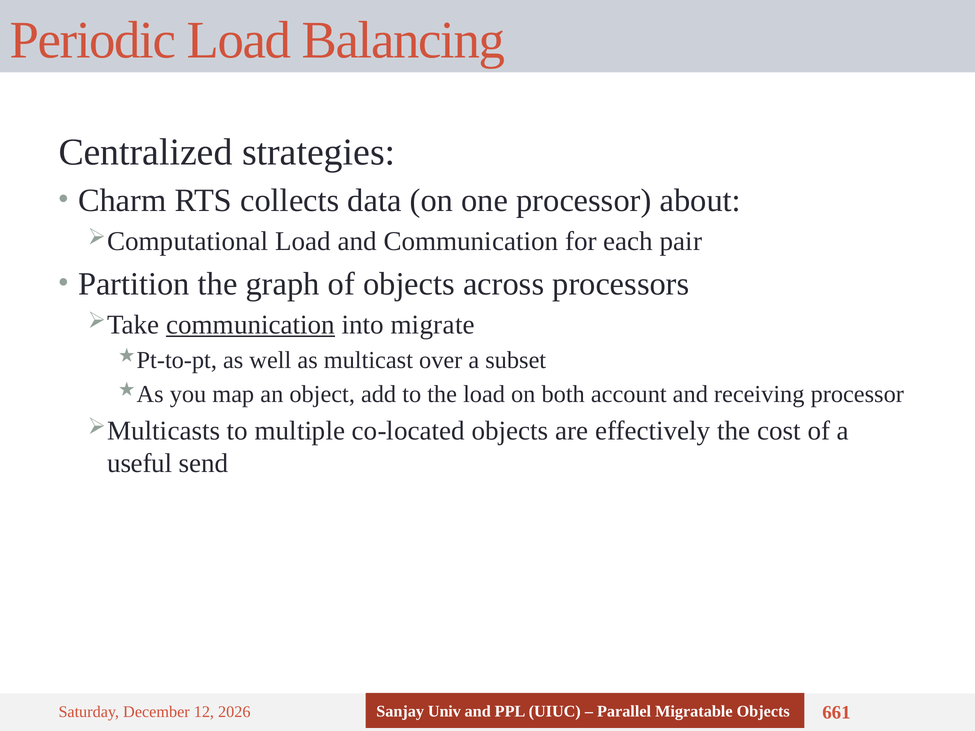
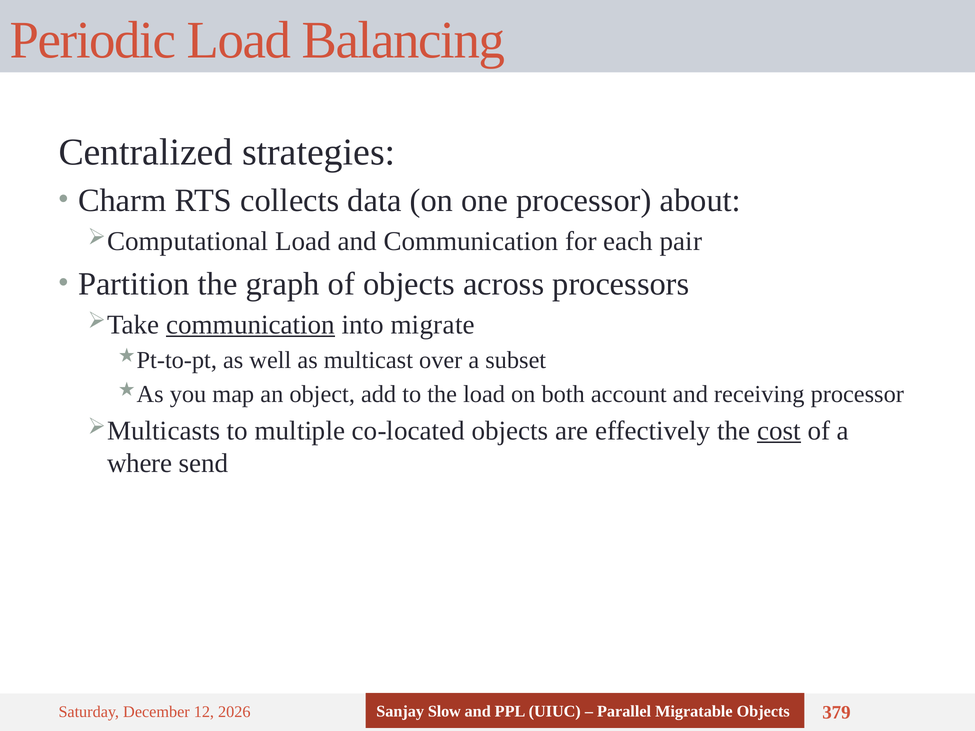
cost underline: none -> present
useful: useful -> where
Univ: Univ -> Slow
661: 661 -> 379
